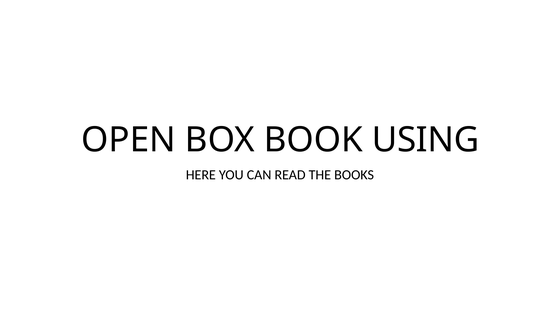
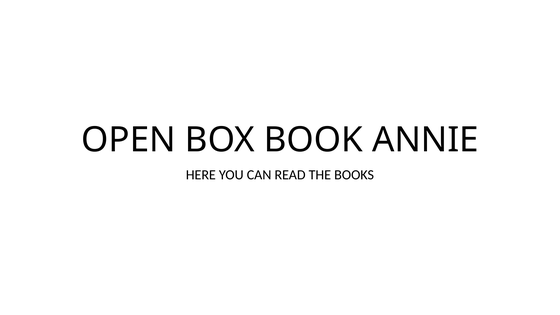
USING: USING -> ANNIE
